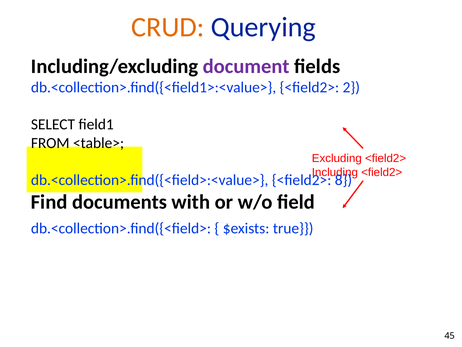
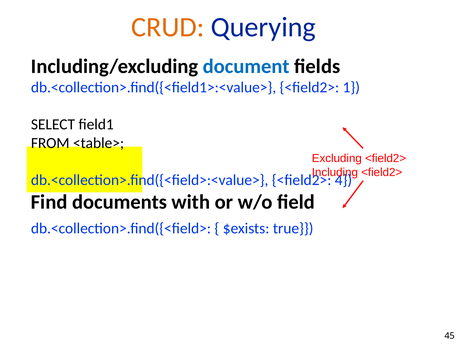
document colour: purple -> blue
2: 2 -> 1
8: 8 -> 4
